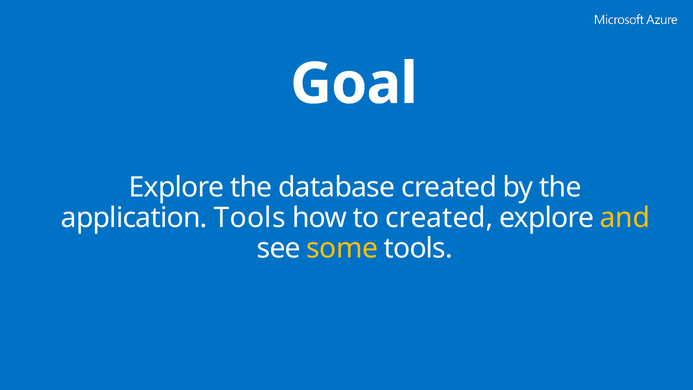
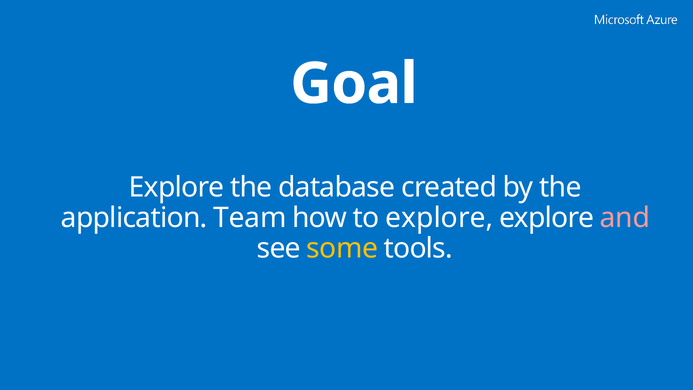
application Tools: Tools -> Team
to created: created -> explore
and colour: yellow -> pink
